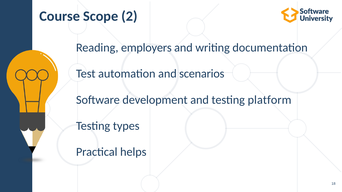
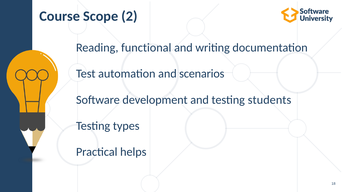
employers: employers -> functional
platform: platform -> students
